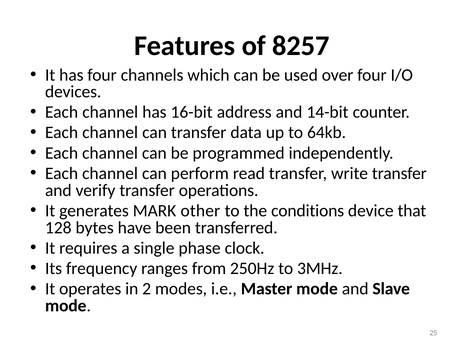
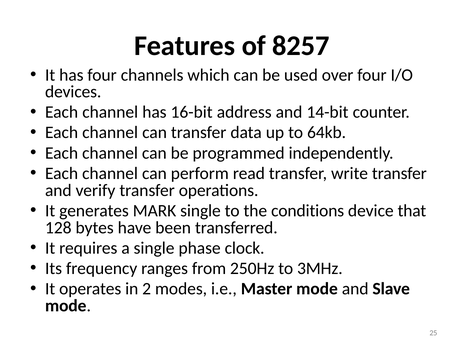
MARK other: other -> single
